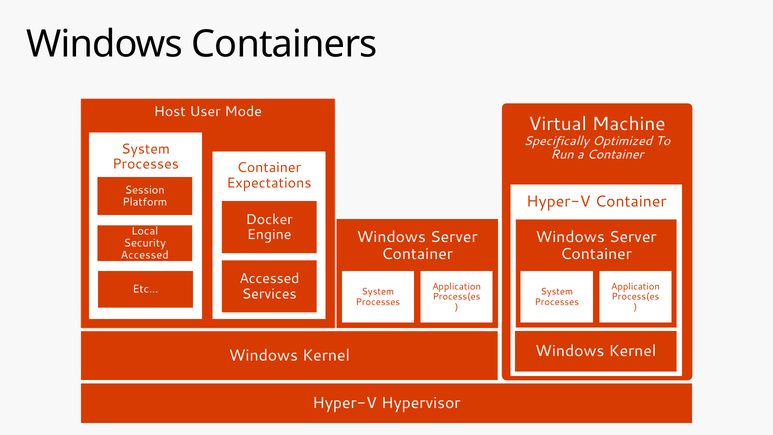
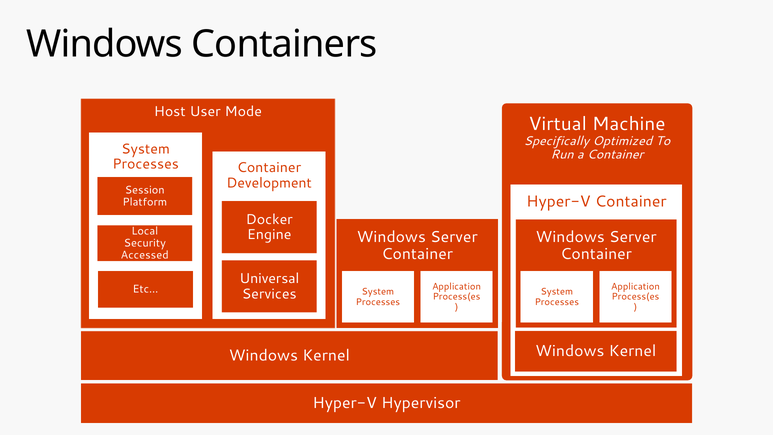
Expectations: Expectations -> Development
Accessed at (269, 278): Accessed -> Universal
